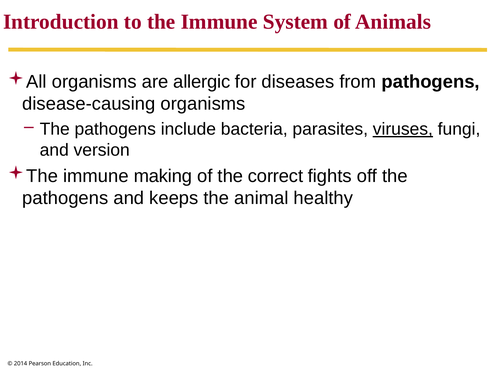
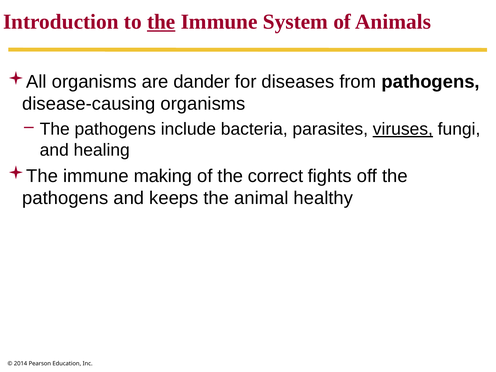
the at (161, 22) underline: none -> present
allergic: allergic -> dander
version: version -> healing
